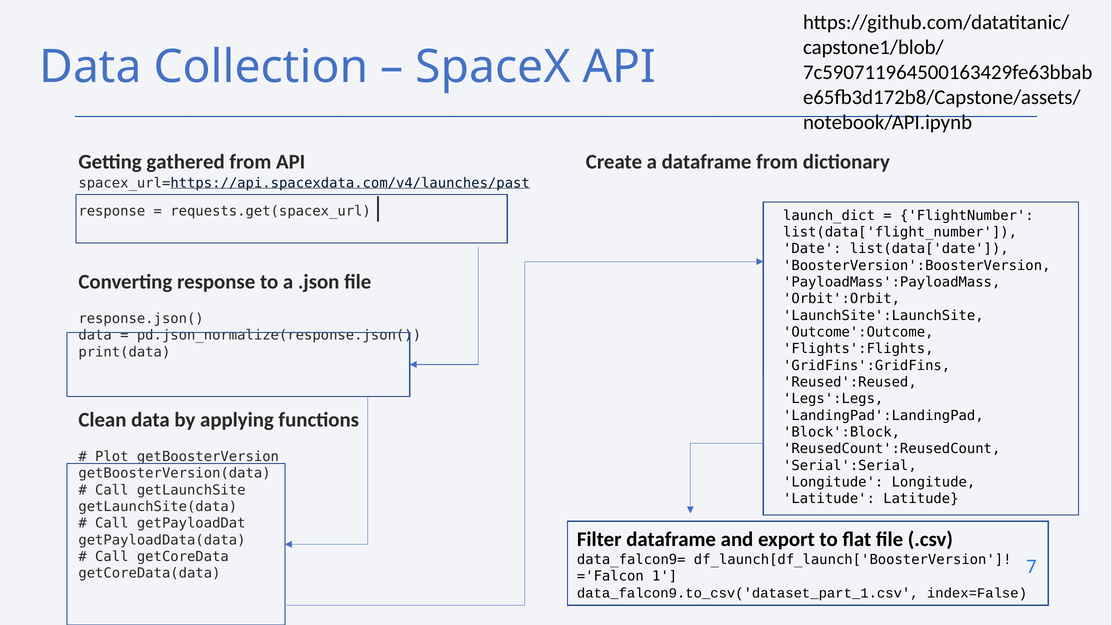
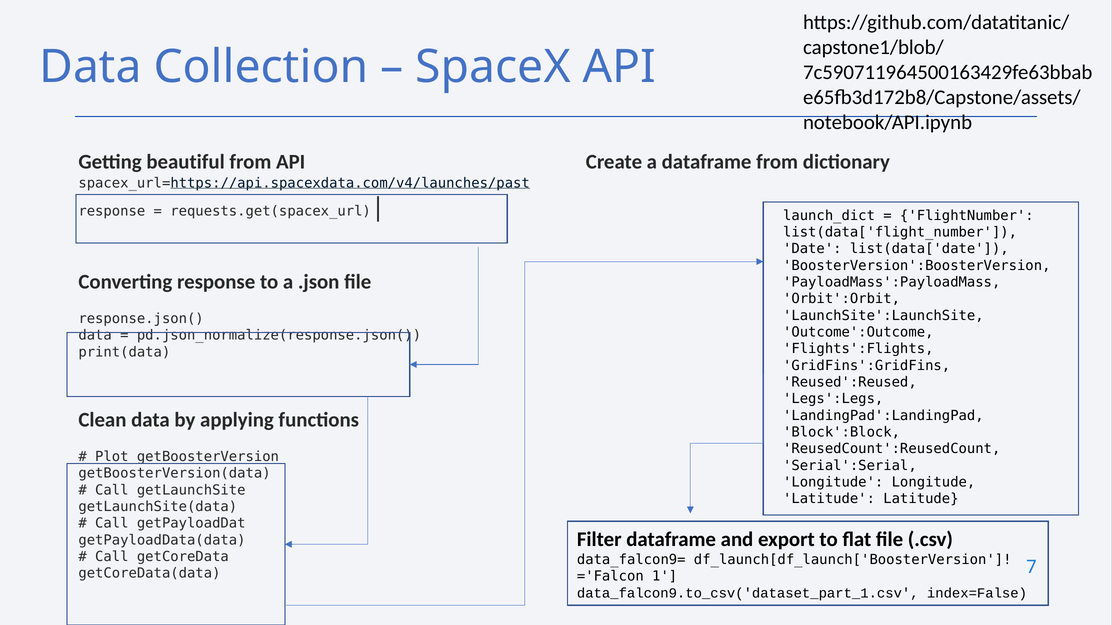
gathered: gathered -> beautiful
